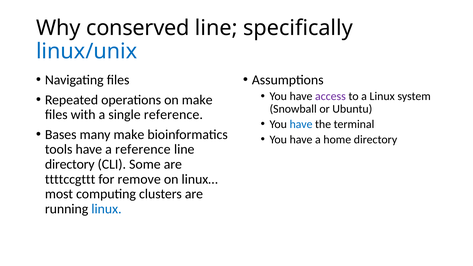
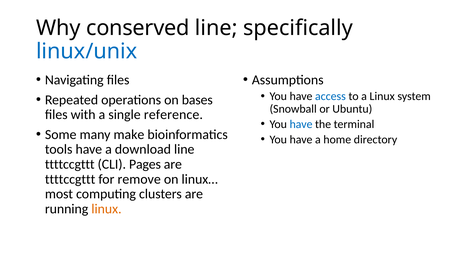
access colour: purple -> blue
on make: make -> bases
Bases: Bases -> Some
a reference: reference -> download
directory at (70, 164): directory -> ttttccgttt
Some: Some -> Pages
linux at (106, 209) colour: blue -> orange
